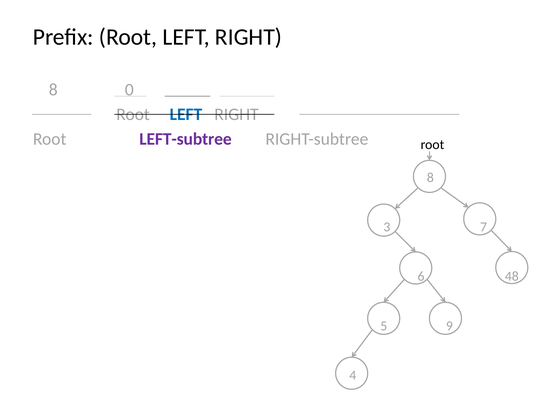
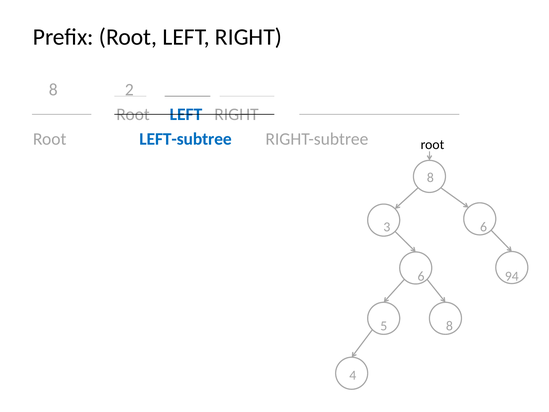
0: 0 -> 2
LEFT-subtree colour: purple -> blue
3 7: 7 -> 6
48: 48 -> 94
5 9: 9 -> 8
